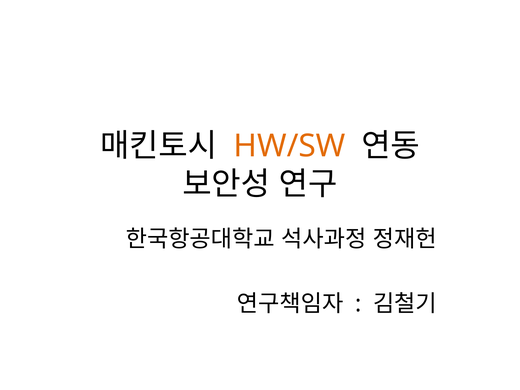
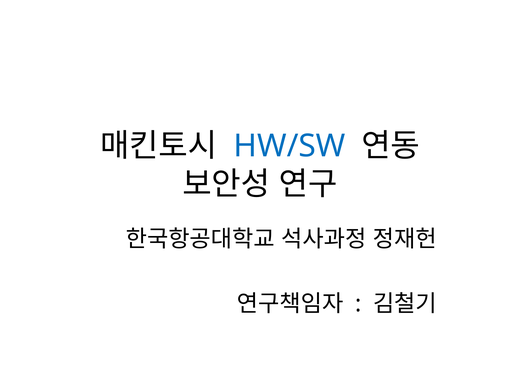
HW/SW colour: orange -> blue
